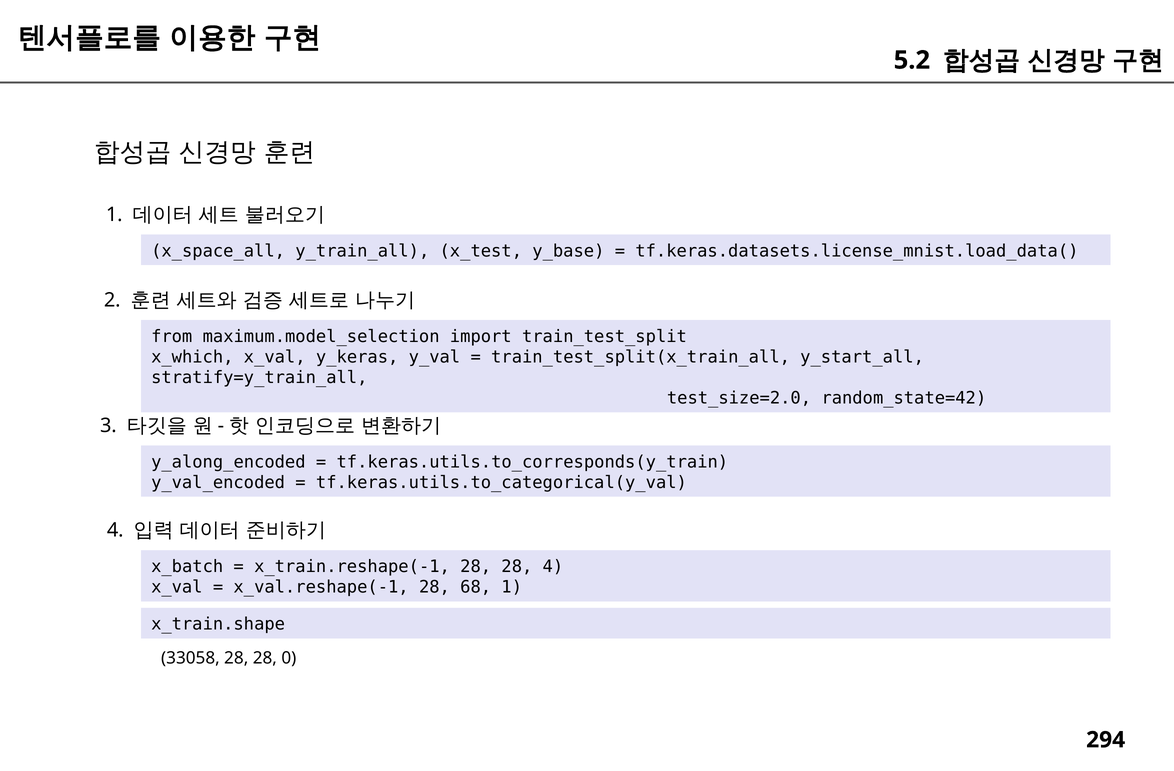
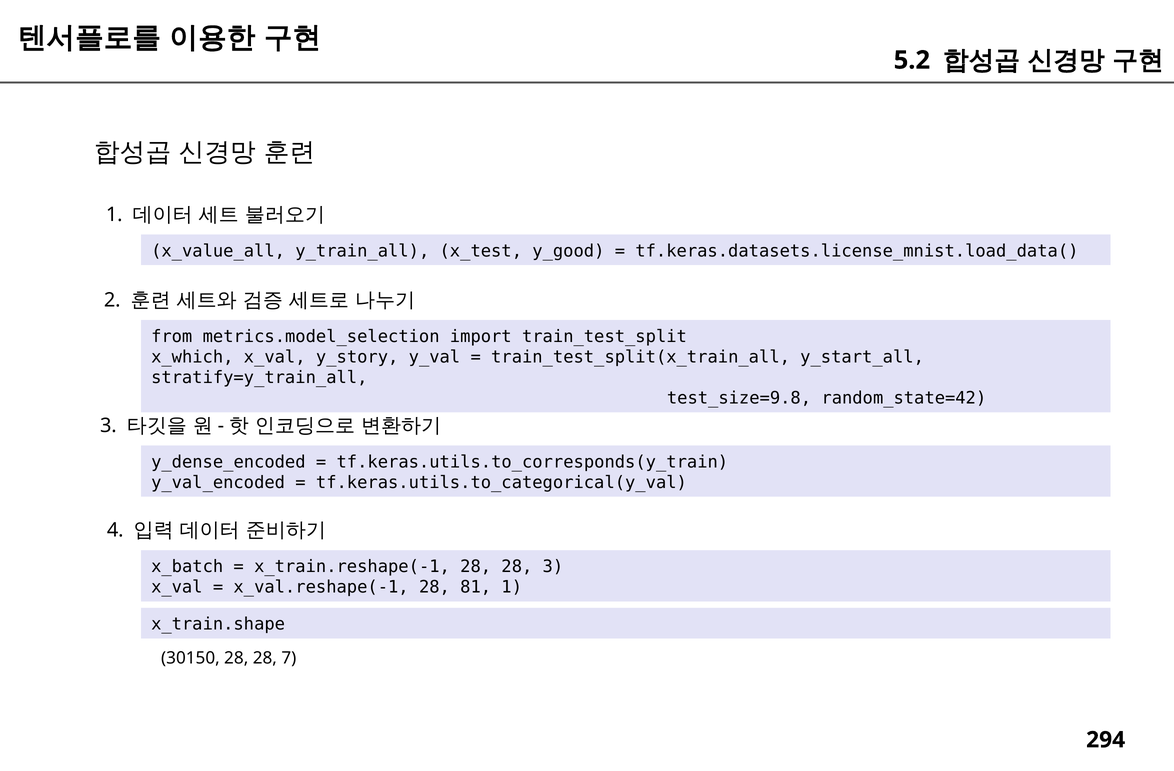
x_space_all: x_space_all -> x_value_all
y_base: y_base -> y_good
maximum.model_selection: maximum.model_selection -> metrics.model_selection
y_keras: y_keras -> y_story
test_size=2.0: test_size=2.0 -> test_size=9.8
y_along_encoded: y_along_encoded -> y_dense_encoded
28 4: 4 -> 3
68: 68 -> 81
33058: 33058 -> 30150
0: 0 -> 7
